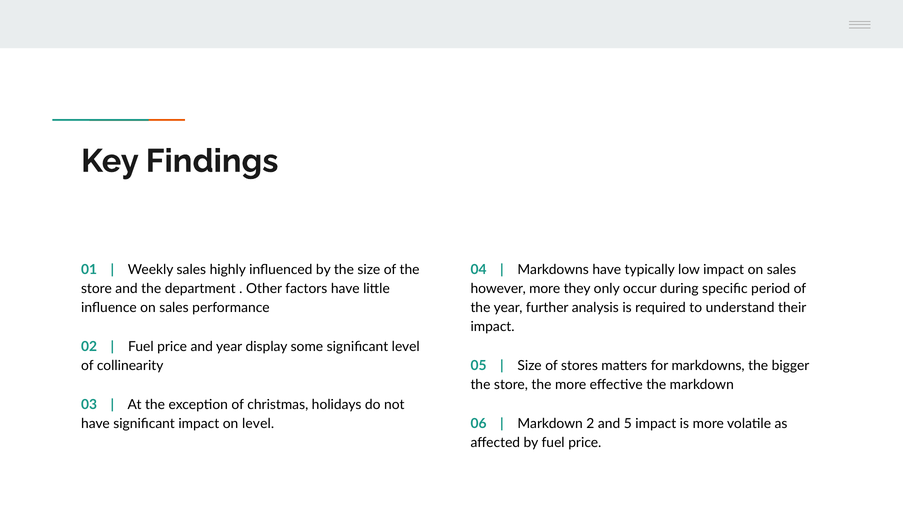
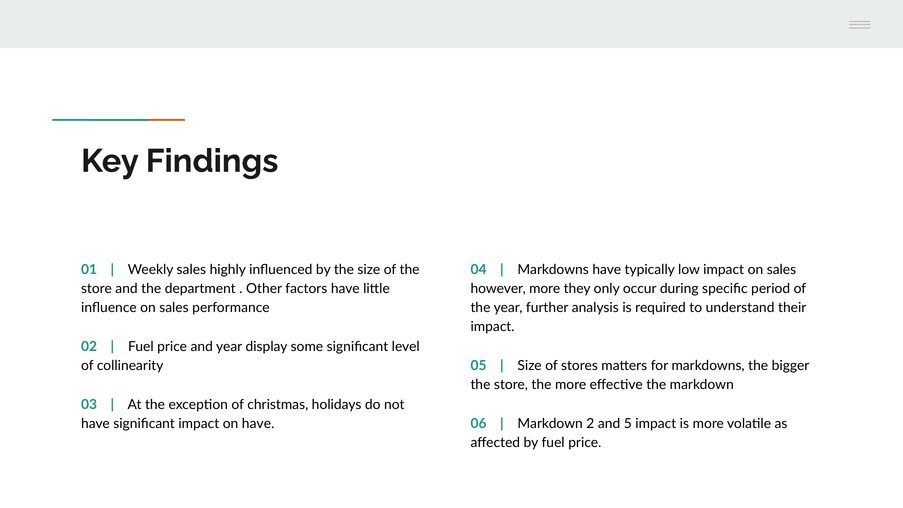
on level: level -> have
